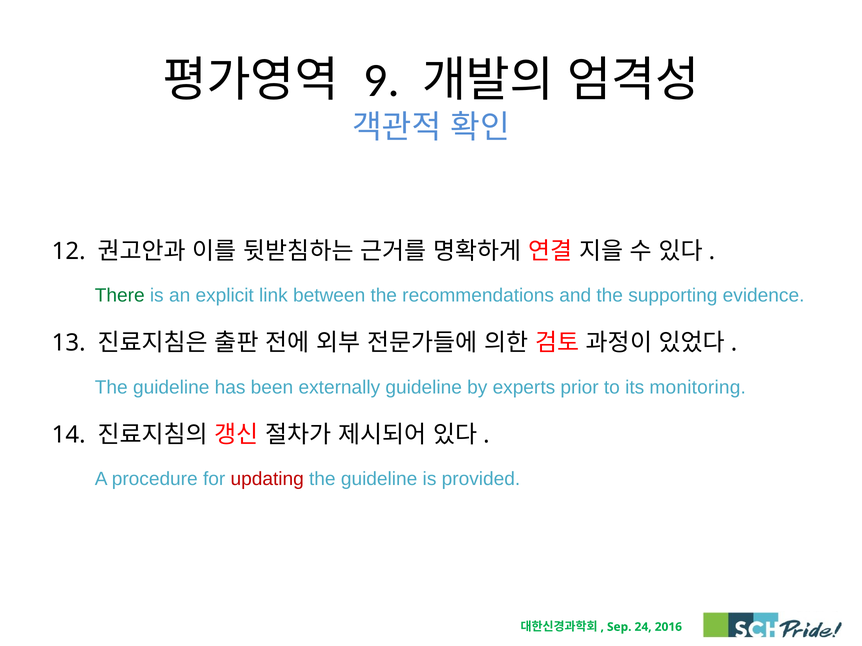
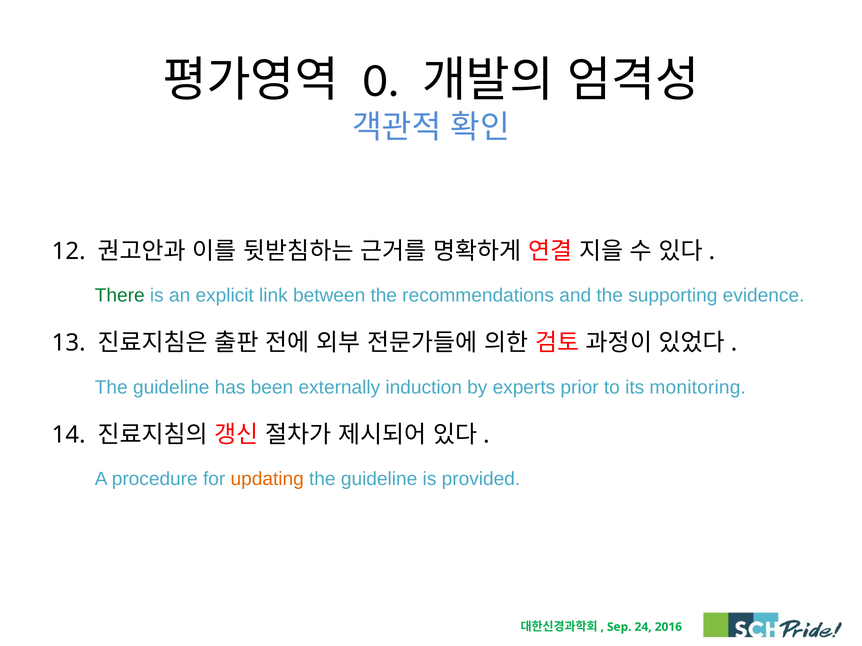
9: 9 -> 0
externally guideline: guideline -> induction
updating colour: red -> orange
